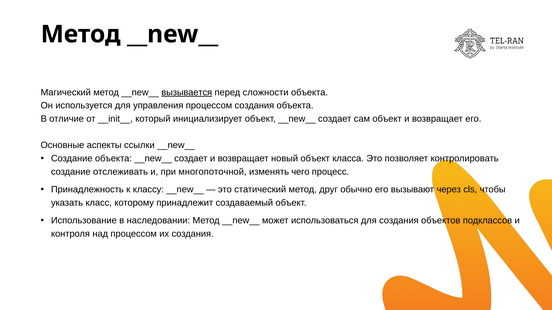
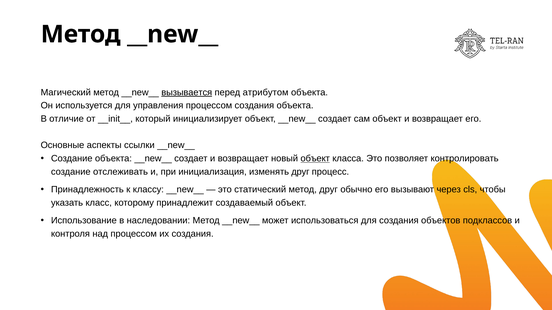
сложности: сложности -> атрибутом
объект at (315, 159) underline: none -> present
многопоточной: многопоточной -> инициализация
изменять чего: чего -> друг
